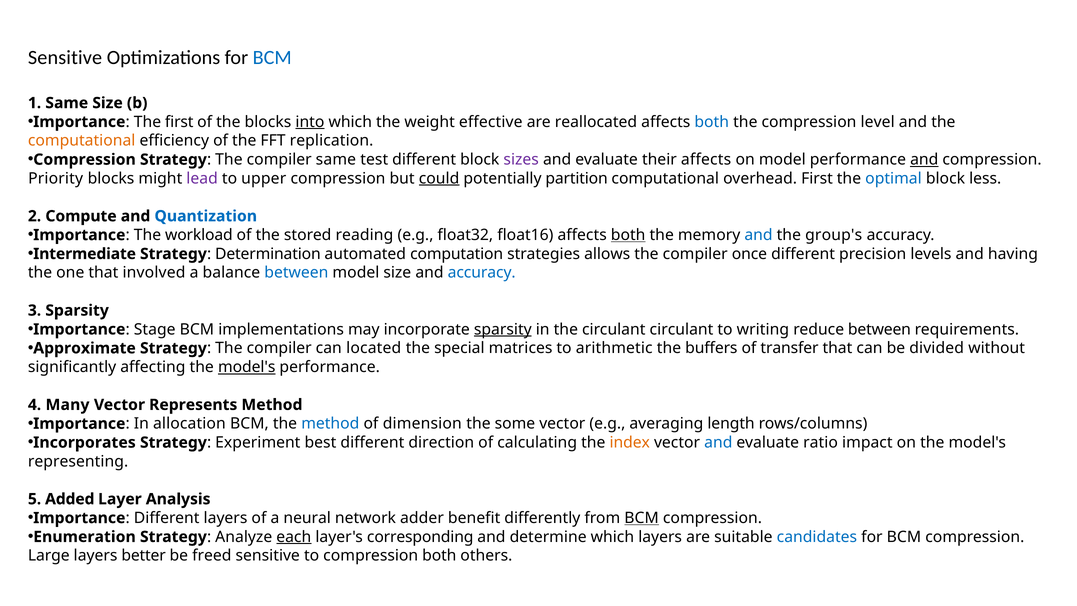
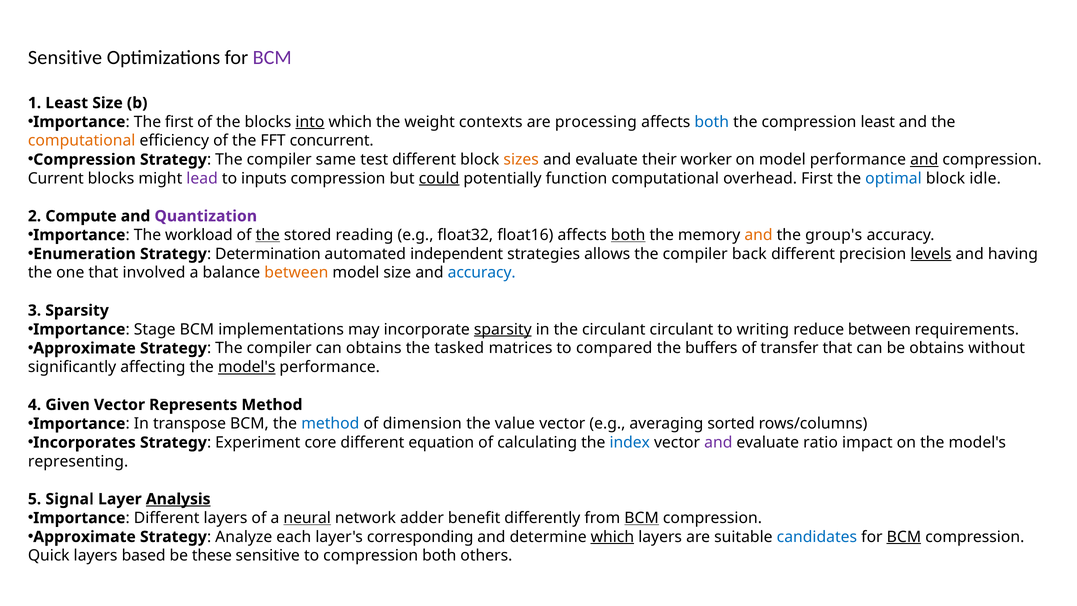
BCM at (272, 57) colour: blue -> purple
1 Same: Same -> Least
effective: effective -> contexts
reallocated: reallocated -> processing
compression level: level -> least
replication: replication -> concurrent
sizes colour: purple -> orange
their affects: affects -> worker
Priority: Priority -> Current
upper: upper -> inputs
partition: partition -> function
less: less -> idle
Quantization colour: blue -> purple
the at (268, 235) underline: none -> present
and at (758, 235) colour: blue -> orange
Intermediate: Intermediate -> Enumeration
computation: computation -> independent
once: once -> back
levels underline: none -> present
between at (296, 273) colour: blue -> orange
can located: located -> obtains
special: special -> tasked
arithmetic: arithmetic -> compared
be divided: divided -> obtains
Many: Many -> Given
allocation: allocation -> transpose
some: some -> value
length: length -> sorted
best: best -> core
direction: direction -> equation
index colour: orange -> blue
and at (718, 442) colour: blue -> purple
Added: Added -> Signal
Analysis underline: none -> present
neural underline: none -> present
Enumeration at (84, 537): Enumeration -> Approximate
each underline: present -> none
which at (612, 537) underline: none -> present
BCM at (904, 537) underline: none -> present
Large: Large -> Quick
better: better -> based
freed: freed -> these
